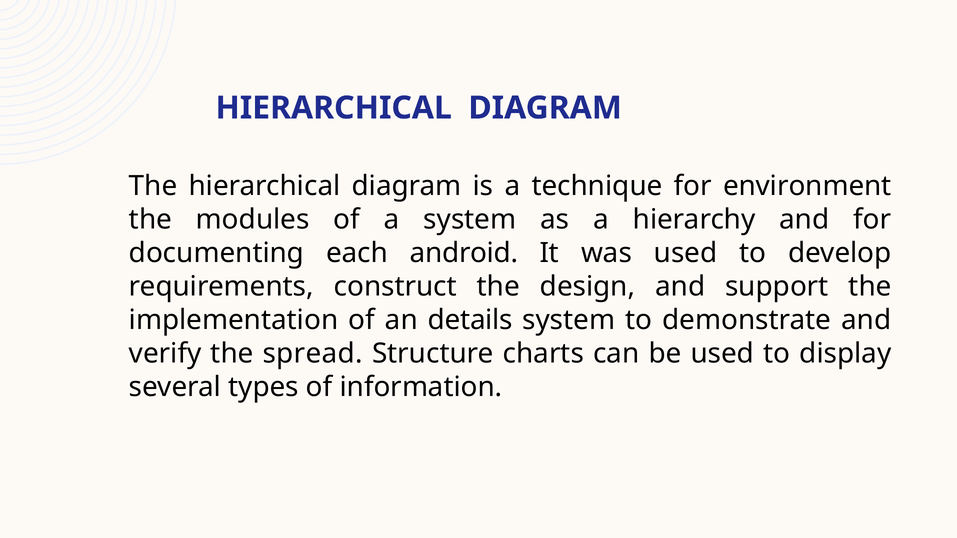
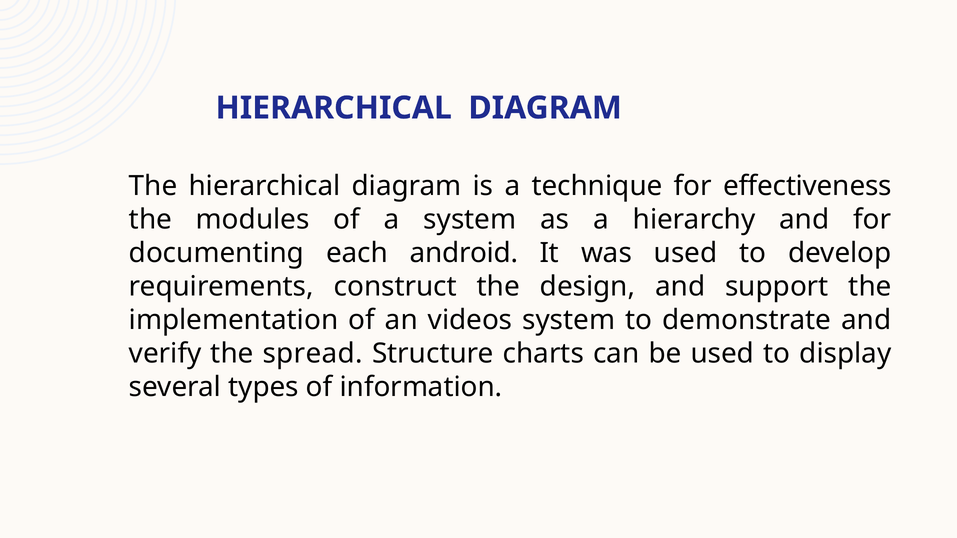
environment: environment -> effectiveness
details: details -> videos
